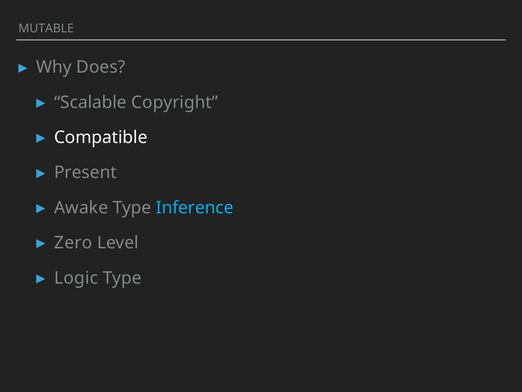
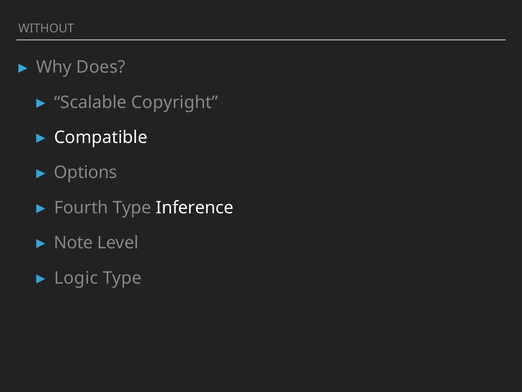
MUTABLE: MUTABLE -> WITHOUT
Present: Present -> Options
Awake: Awake -> Fourth
Inference colour: light blue -> white
Zero: Zero -> Note
